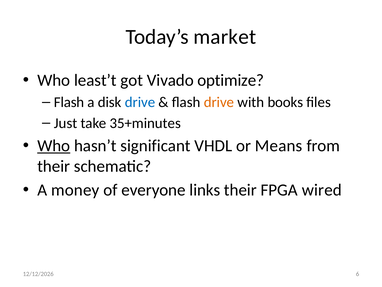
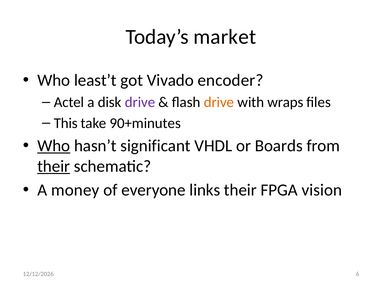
optimize: optimize -> encoder
Flash at (69, 102): Flash -> Actel
drive at (140, 102) colour: blue -> purple
books: books -> wraps
Just: Just -> This
35+minutes: 35+minutes -> 90+minutes
Means: Means -> Boards
their at (54, 166) underline: none -> present
wired: wired -> vision
